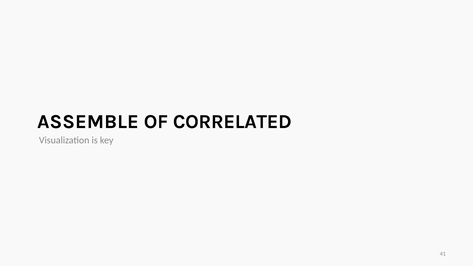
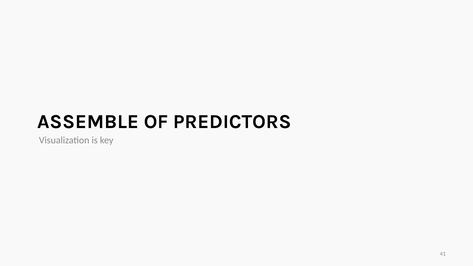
CORRELATED: CORRELATED -> PREDICTORS
